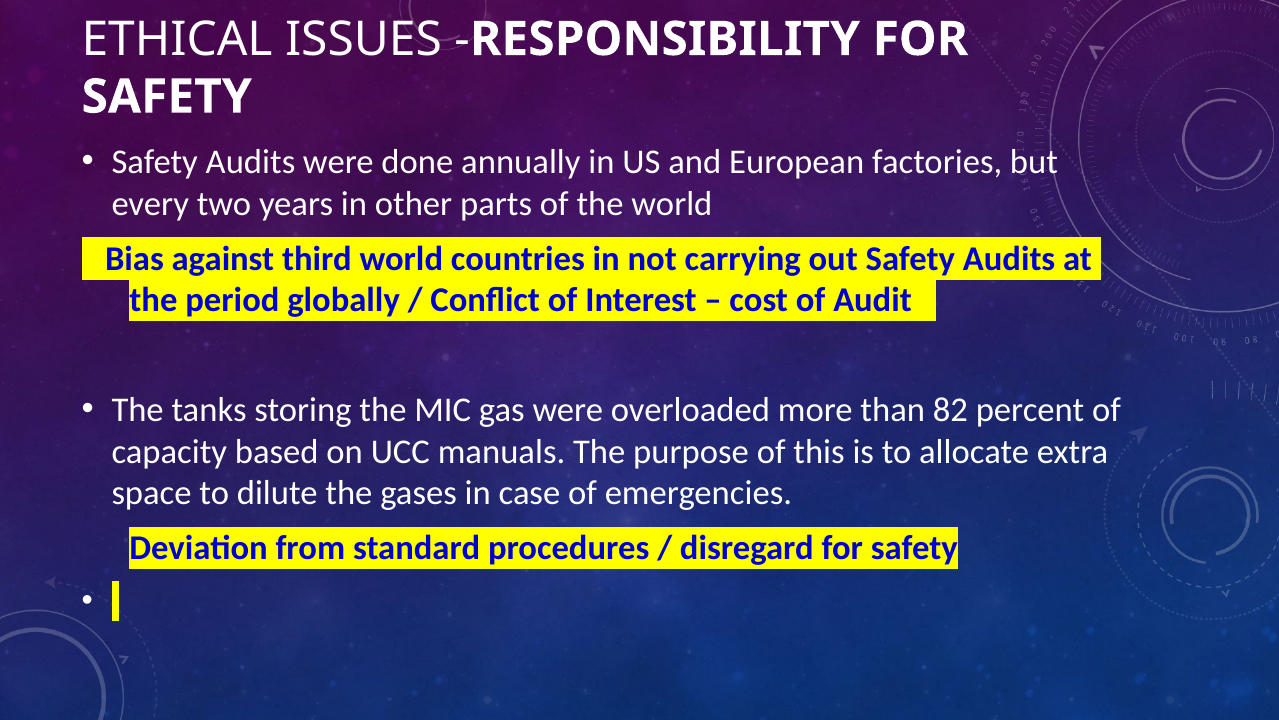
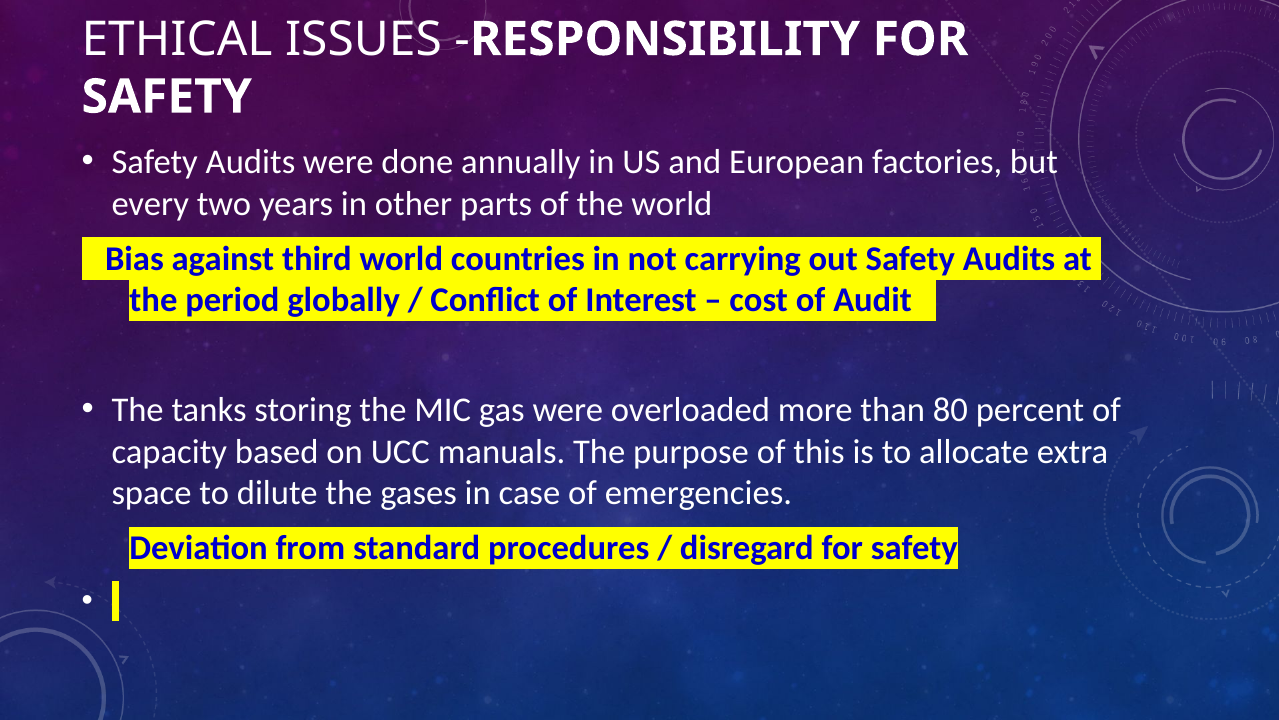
82: 82 -> 80
